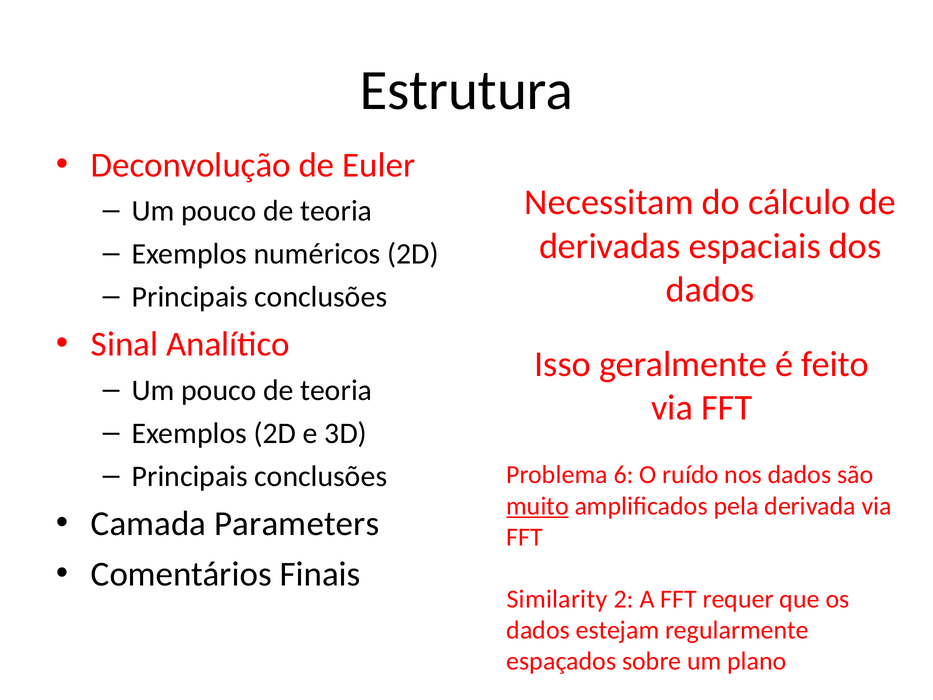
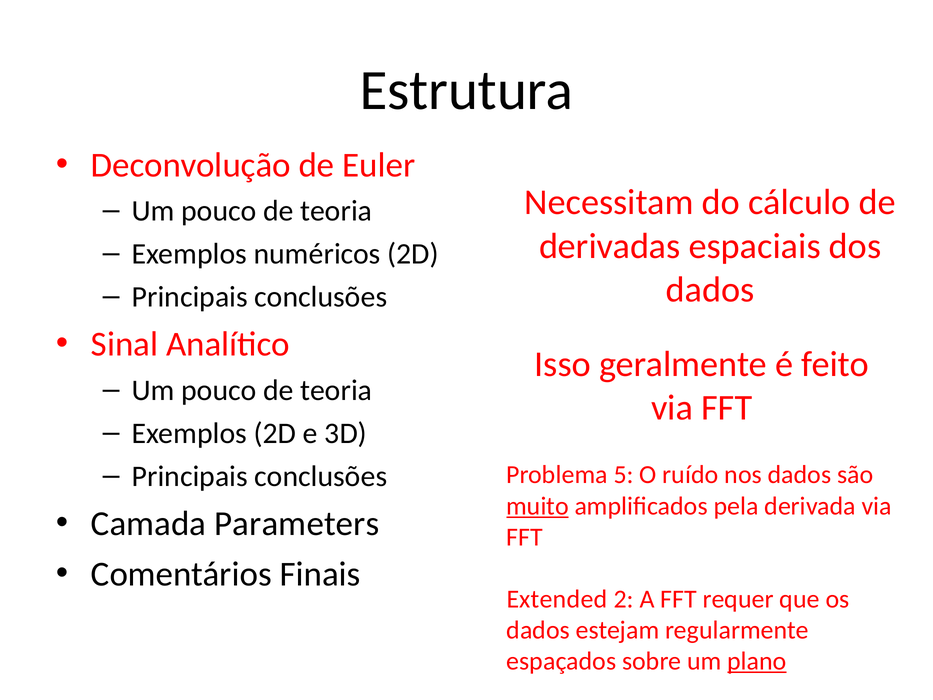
6: 6 -> 5
Similarity: Similarity -> Extended
plano underline: none -> present
